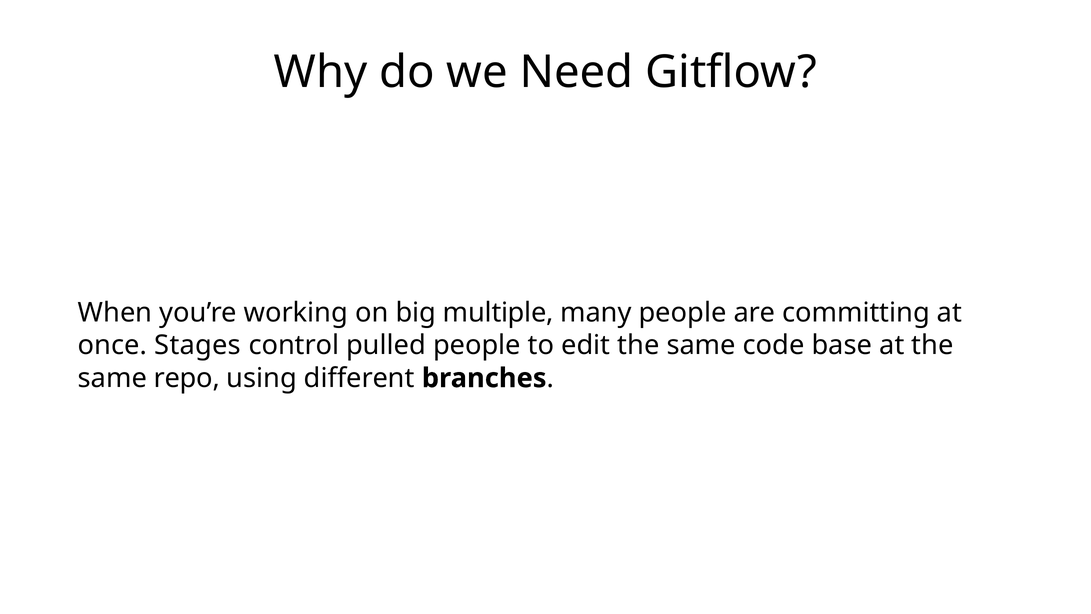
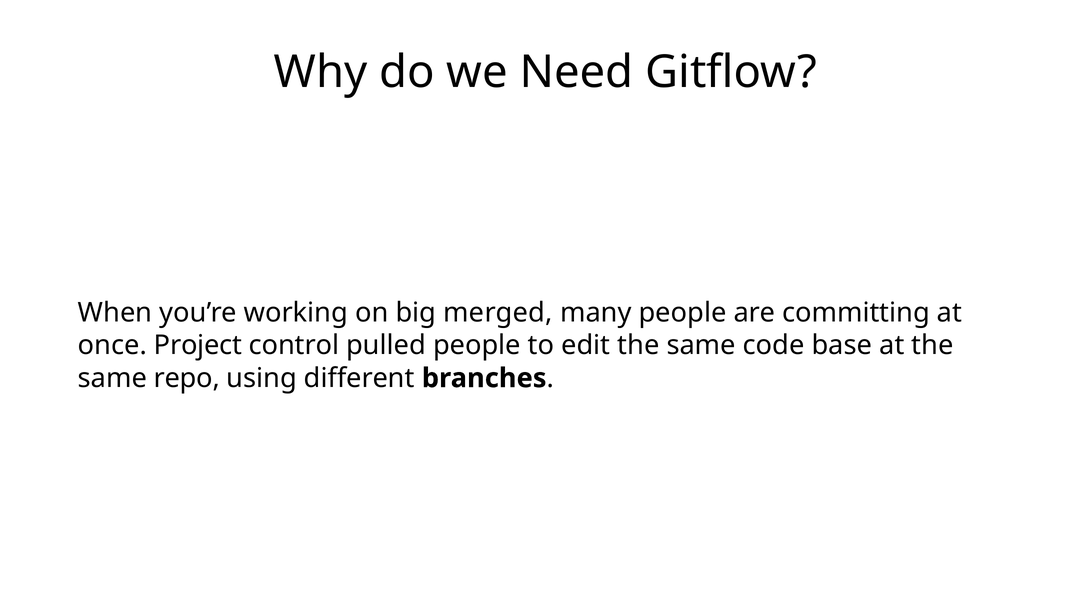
multiple: multiple -> merged
Stages: Stages -> Project
